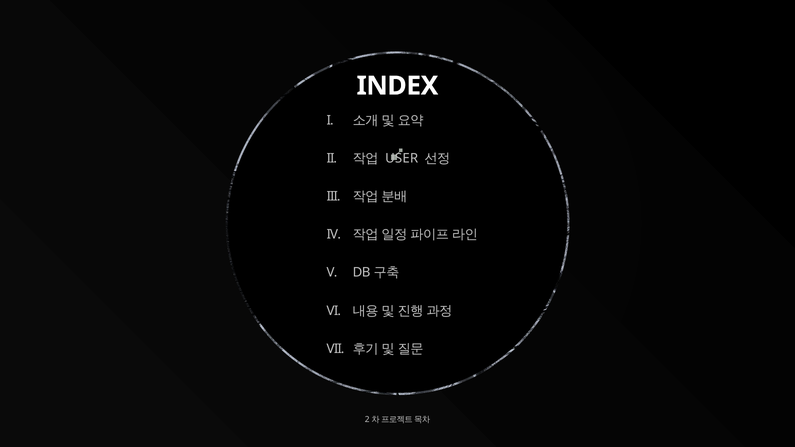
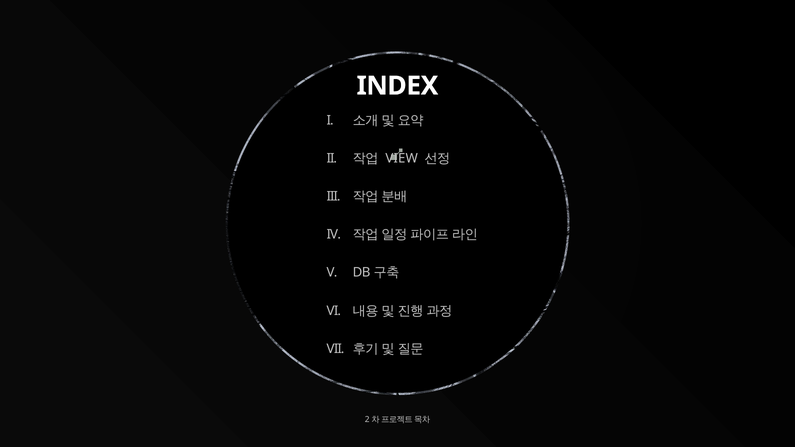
USER: USER -> VIEW
